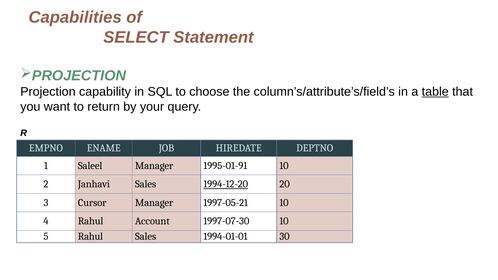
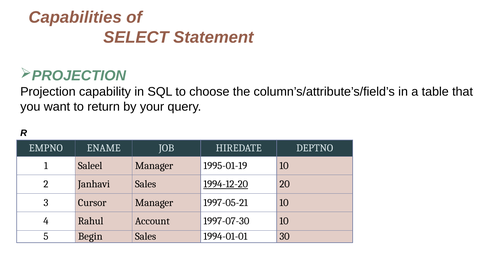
table underline: present -> none
1995-01-91: 1995-01-91 -> 1995-01-19
5 Rahul: Rahul -> Begin
